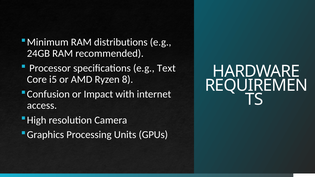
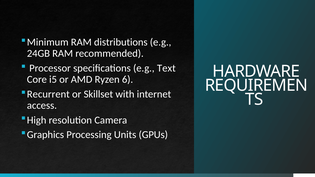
8: 8 -> 6
Confusion: Confusion -> Recurrent
Impact: Impact -> Skillset
